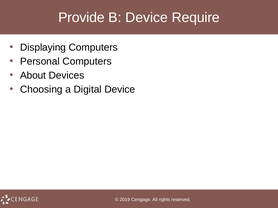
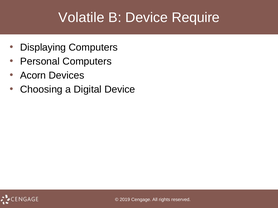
Provide: Provide -> Volatile
About: About -> Acorn
